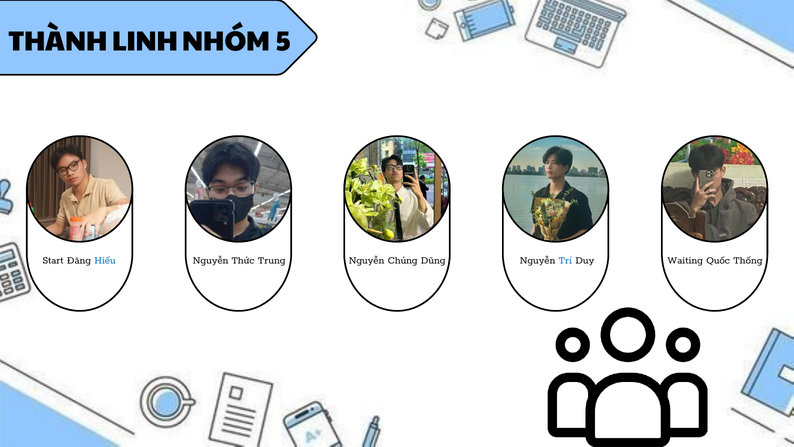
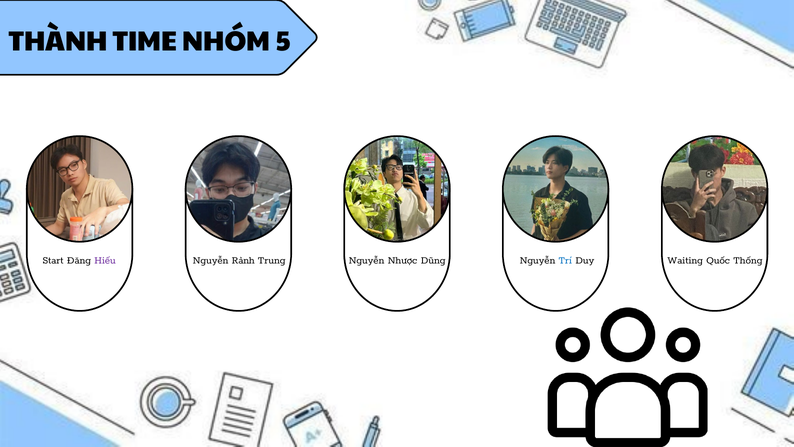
LINH: LINH -> TIME
Hiếu colour: blue -> purple
Thức: Thức -> Rảnh
Chúng: Chúng -> Nhược
